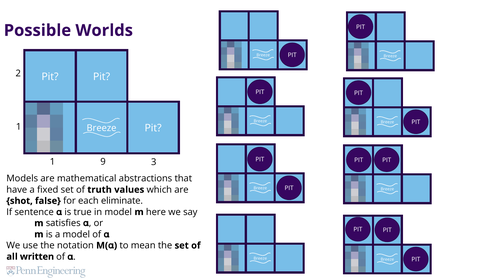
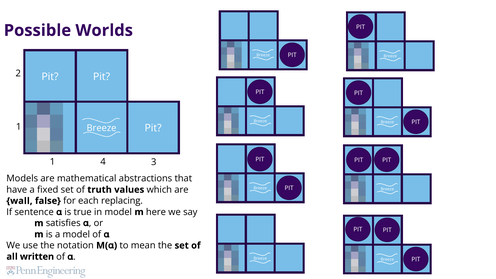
9: 9 -> 4
shot: shot -> wall
eliminate: eliminate -> replacing
